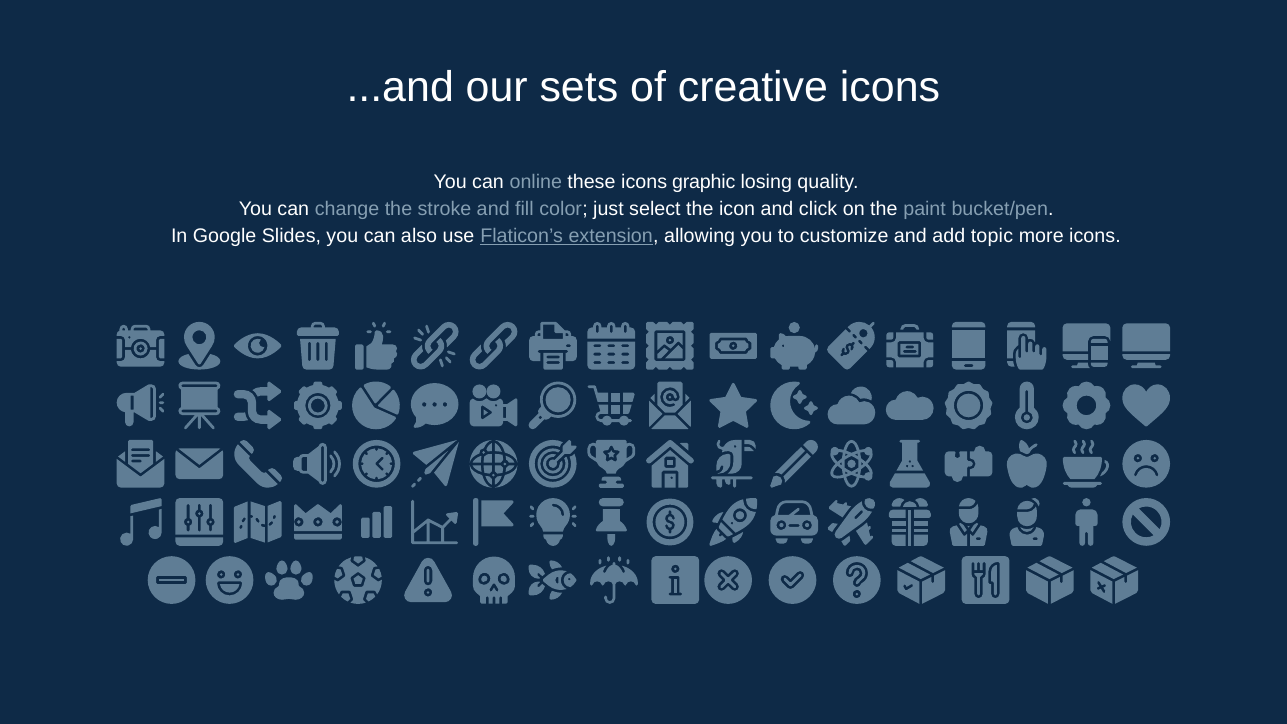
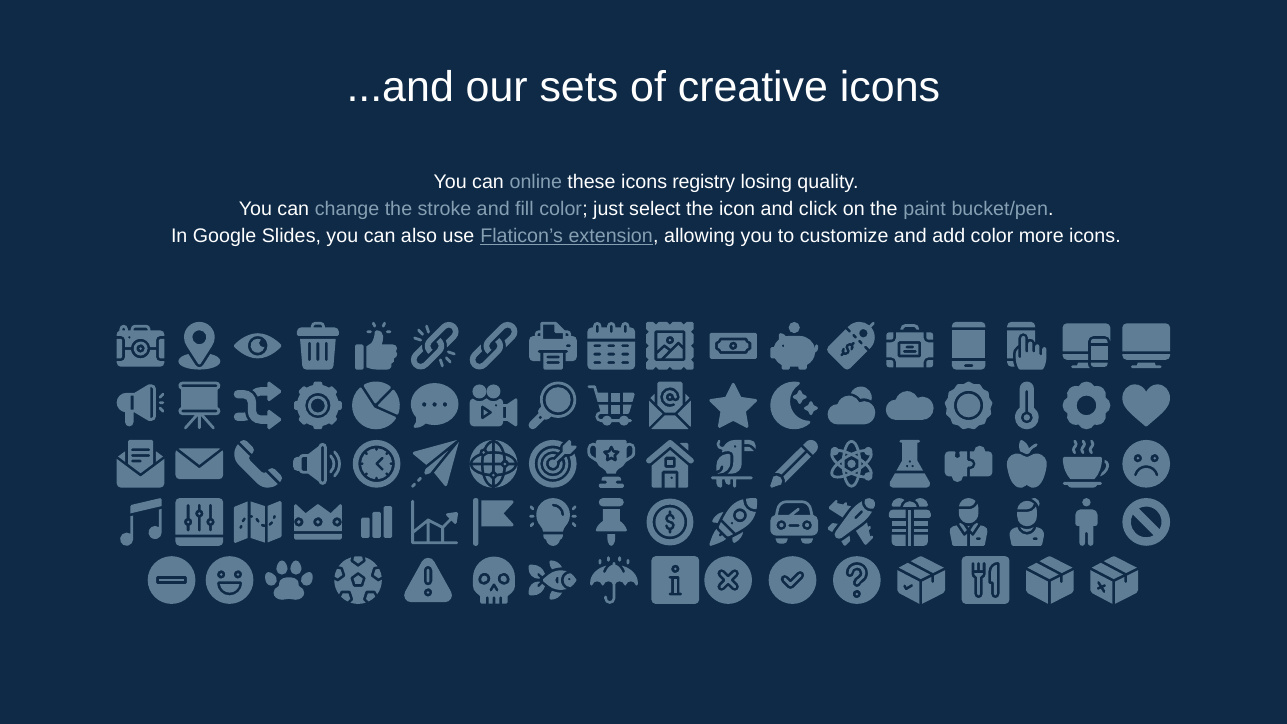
graphic: graphic -> registry
add topic: topic -> color
